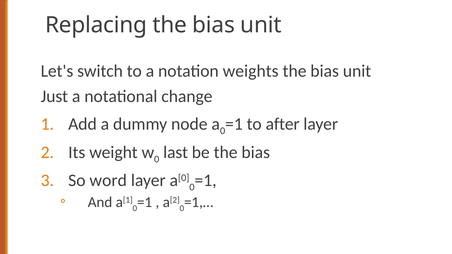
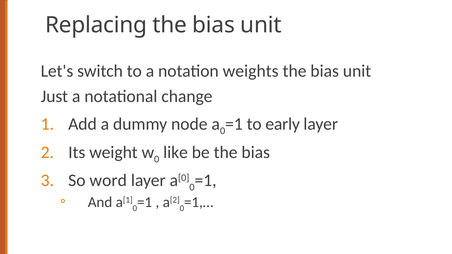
after: after -> early
last: last -> like
